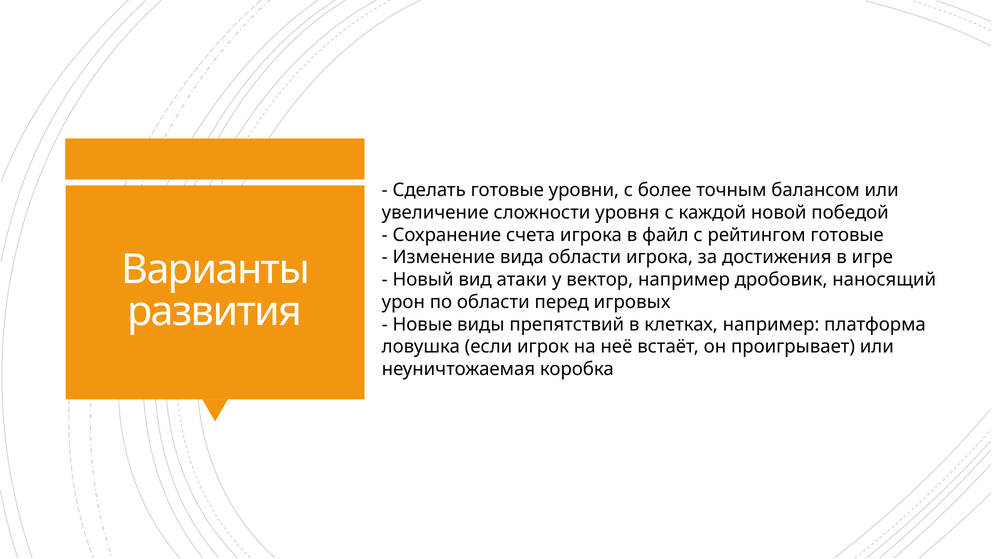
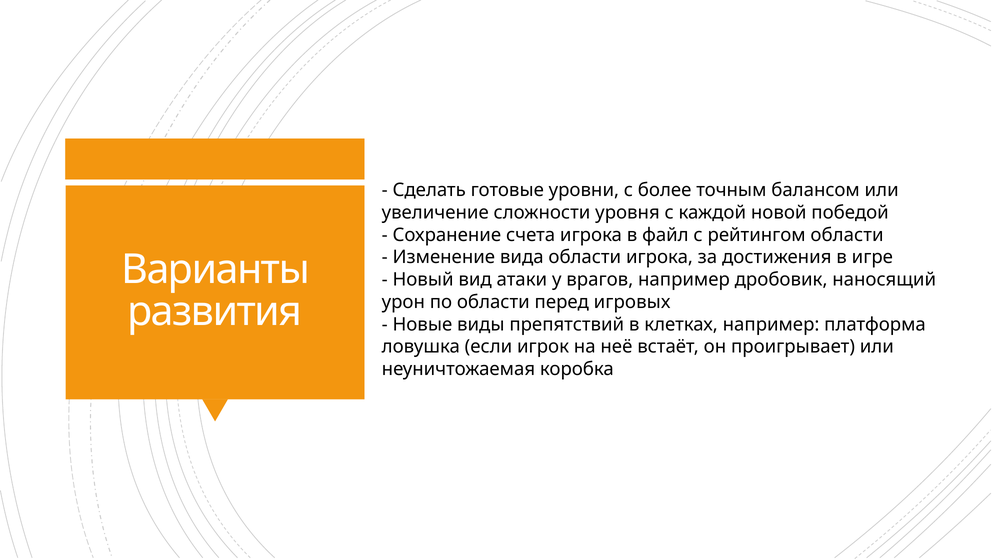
рейтингом готовые: готовые -> области
вектор: вектор -> врагов
